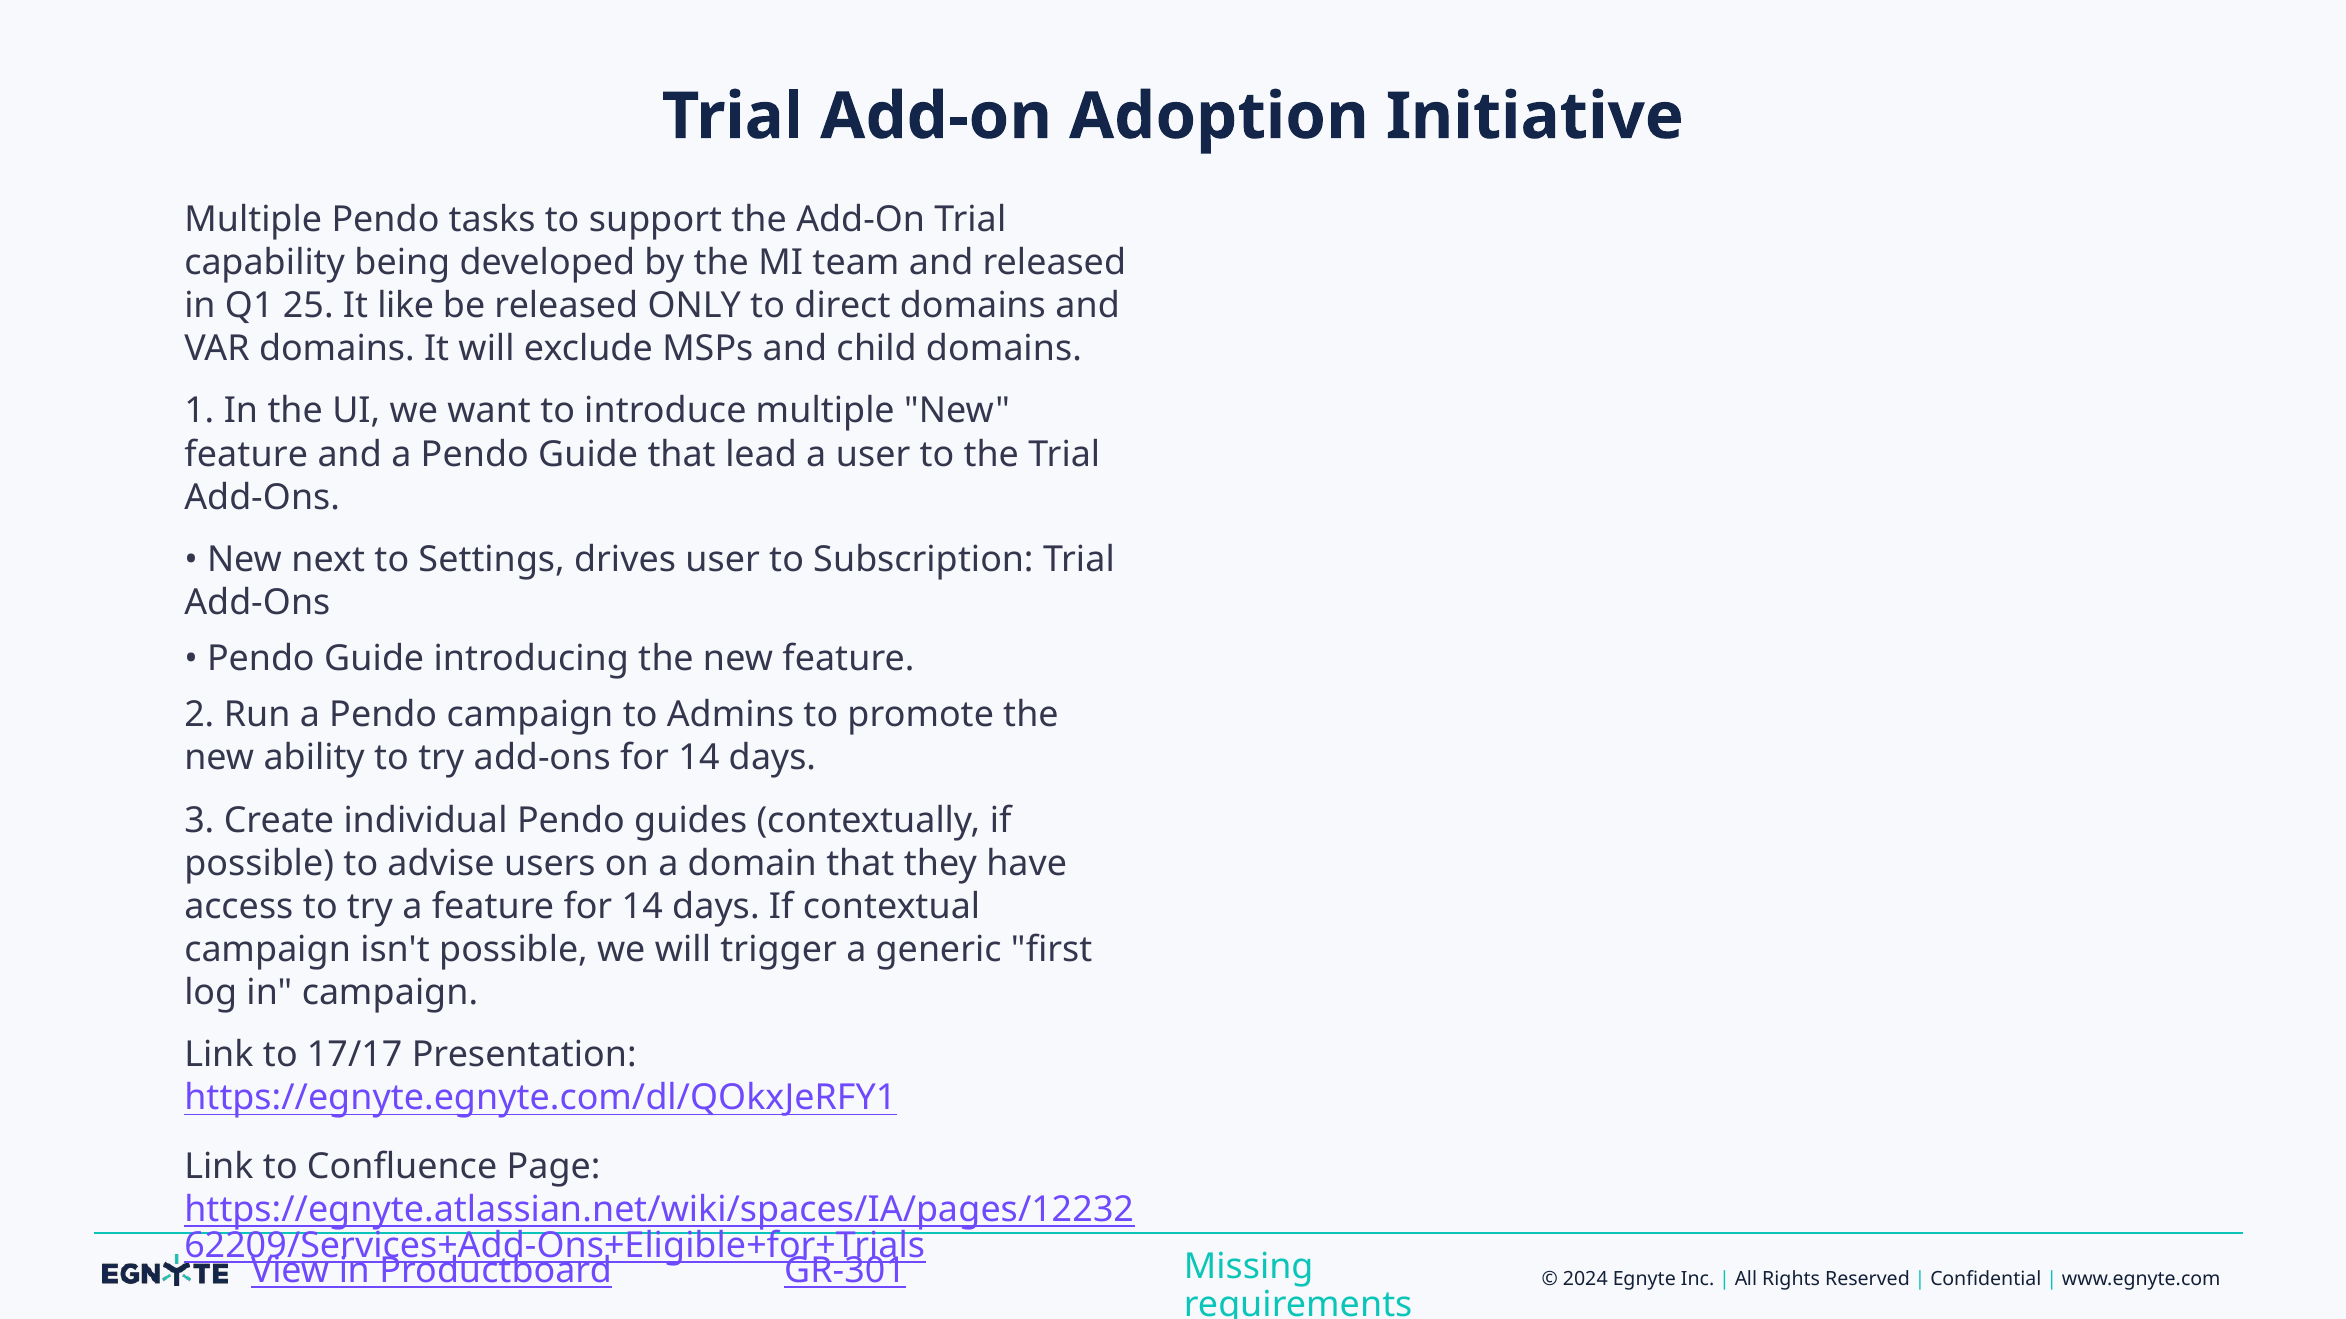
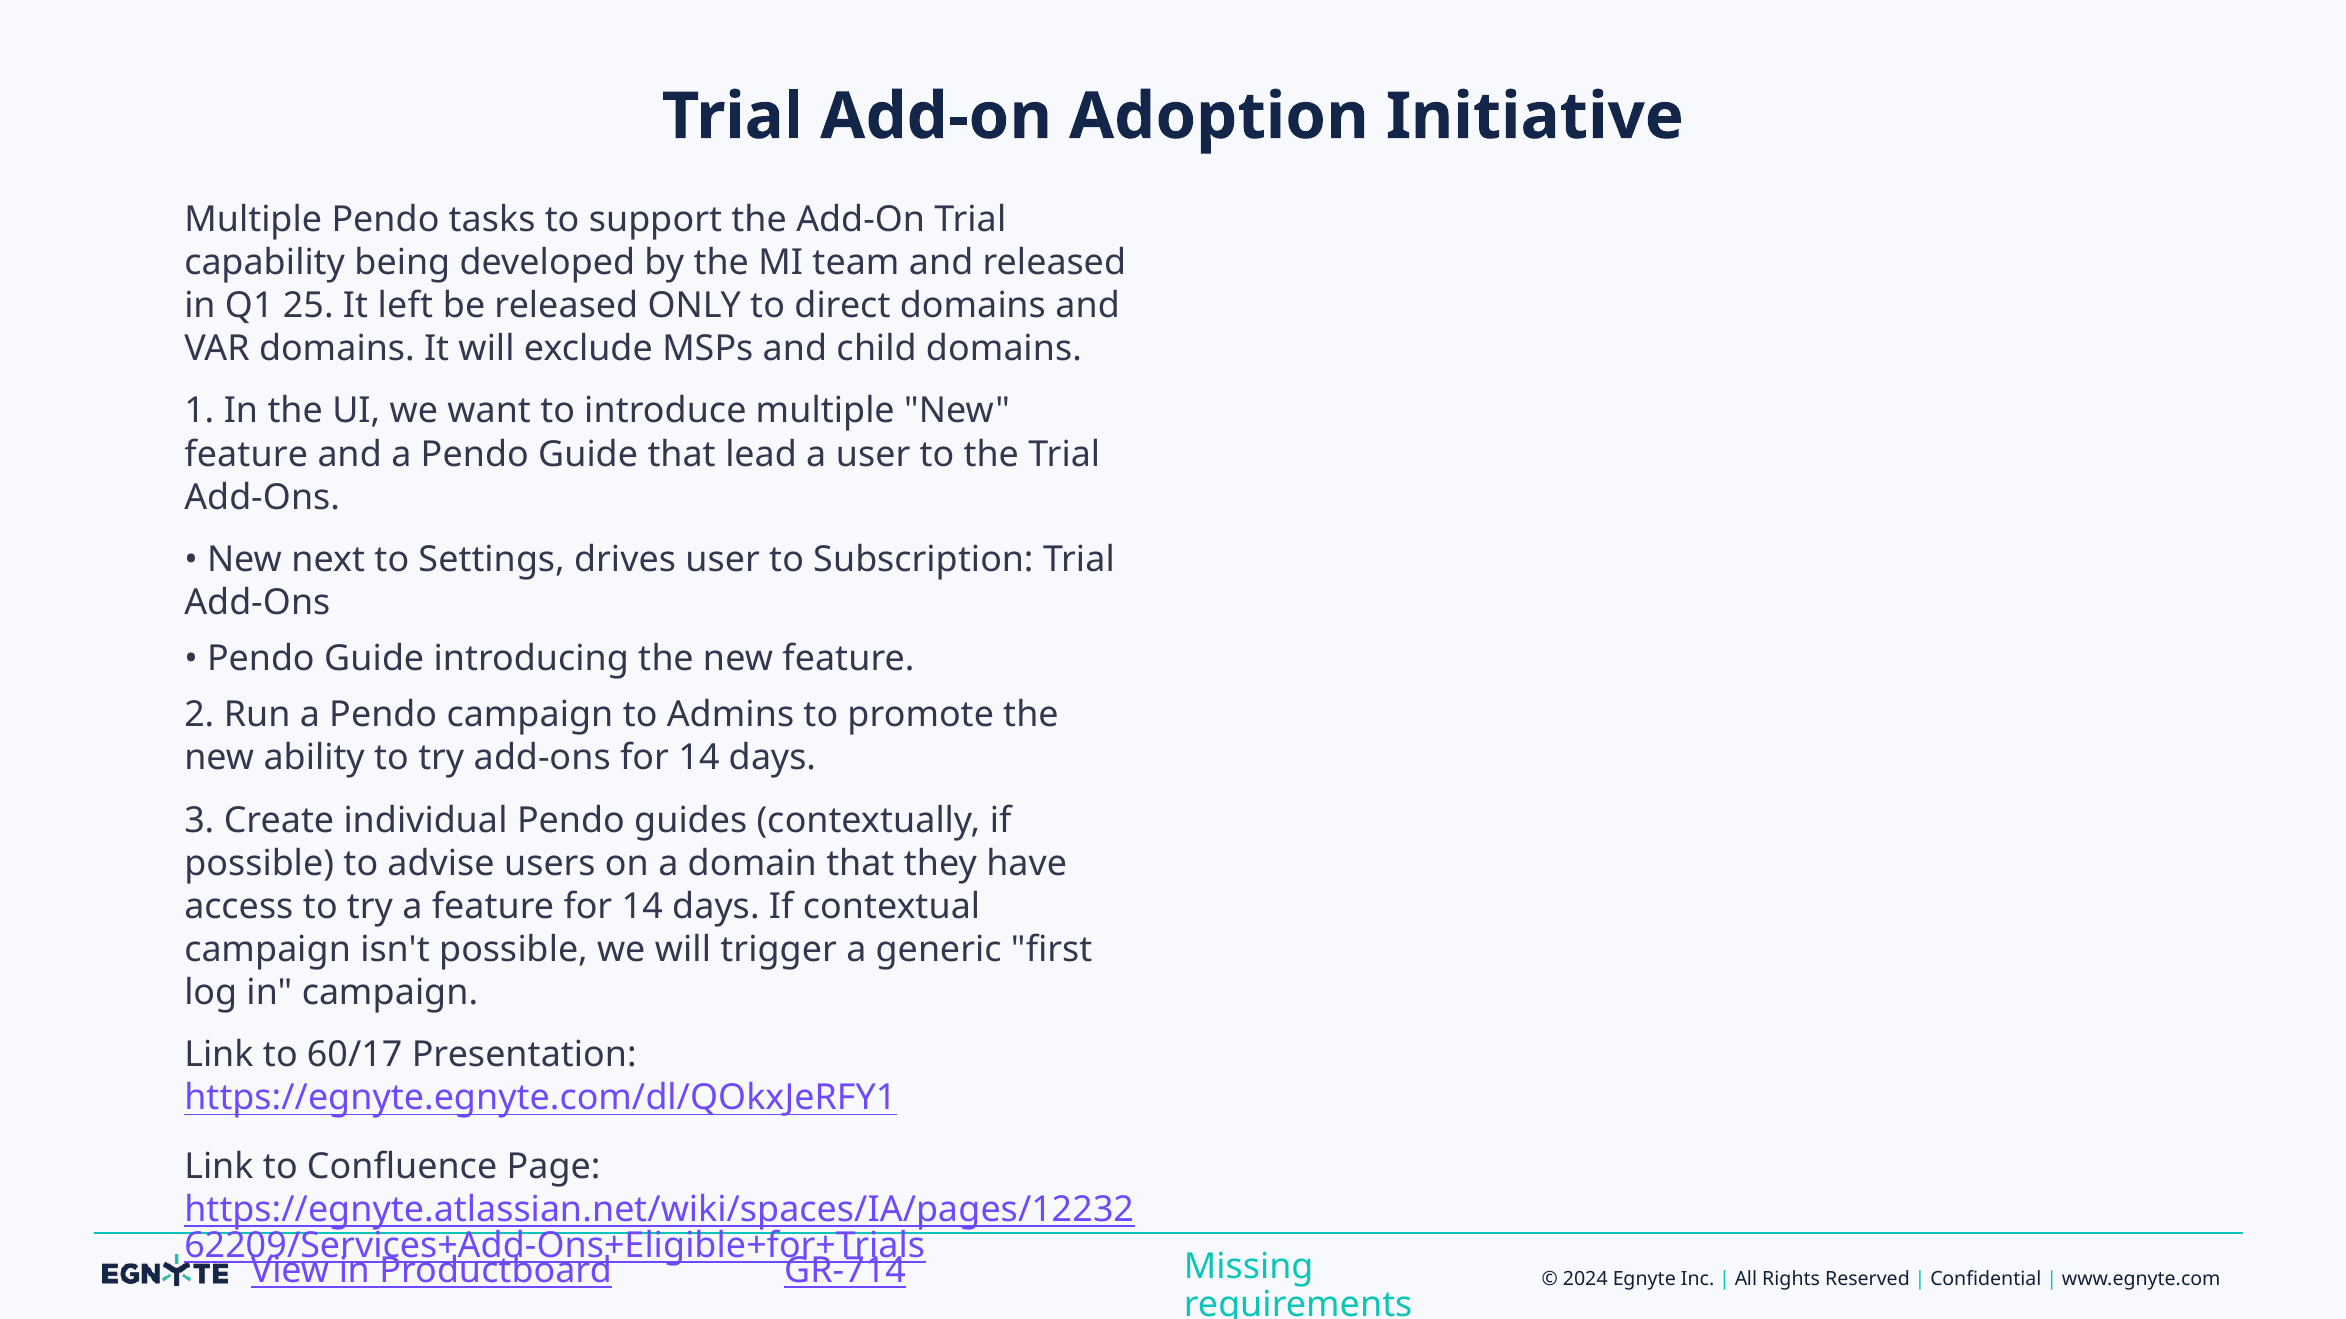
like: like -> left
17/17: 17/17 -> 60/17
GR-301: GR-301 -> GR-714
